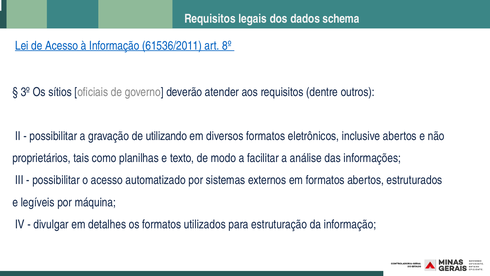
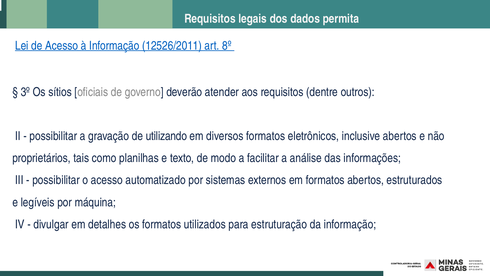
schema: schema -> permita
61536/2011: 61536/2011 -> 12526/2011
